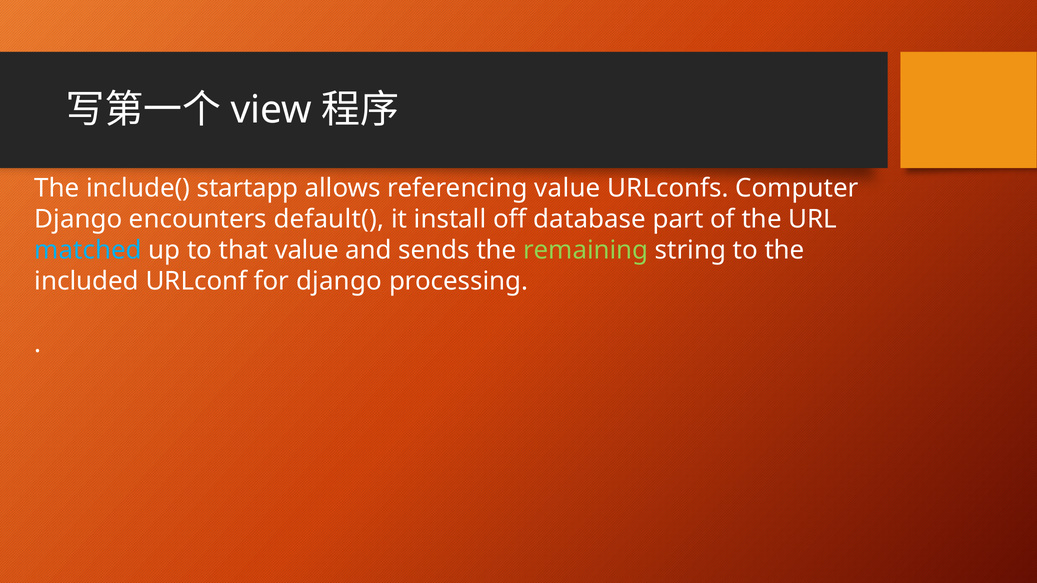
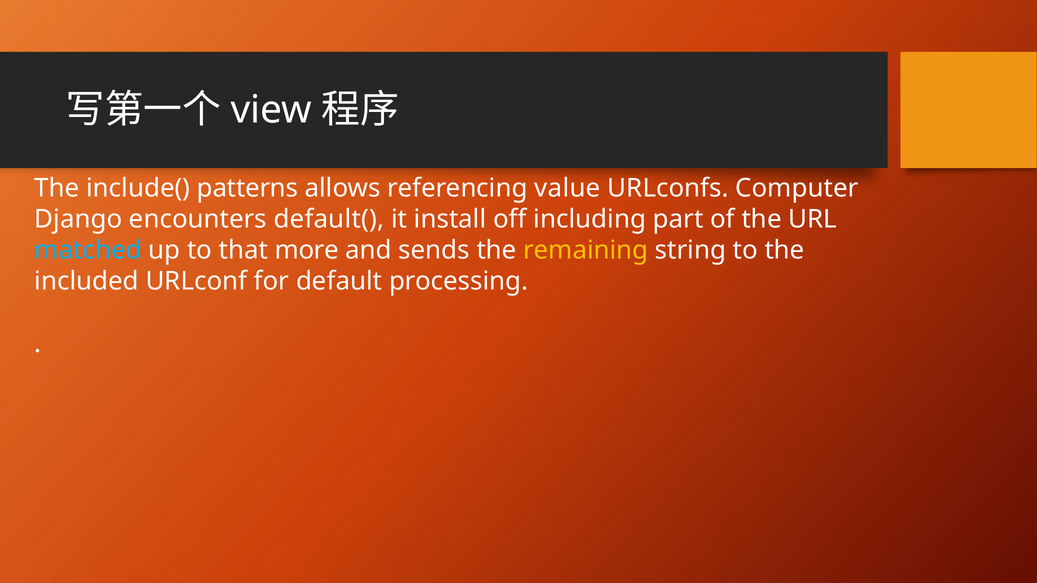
startapp: startapp -> patterns
database: database -> including
that value: value -> more
remaining colour: light green -> yellow
for django: django -> default
